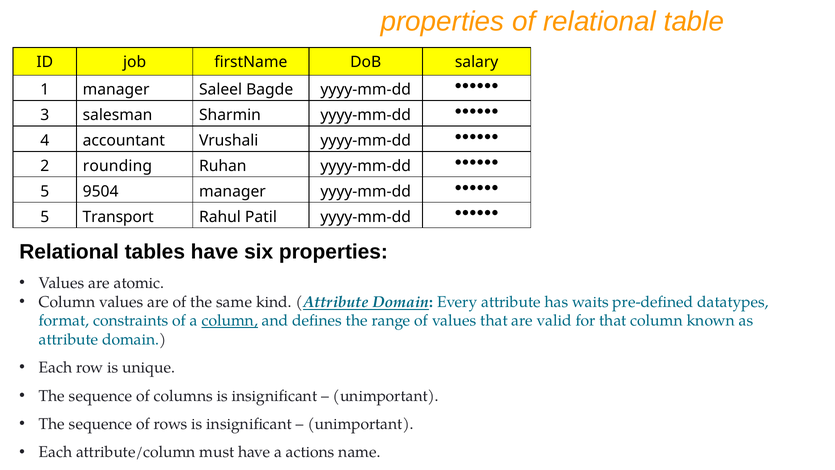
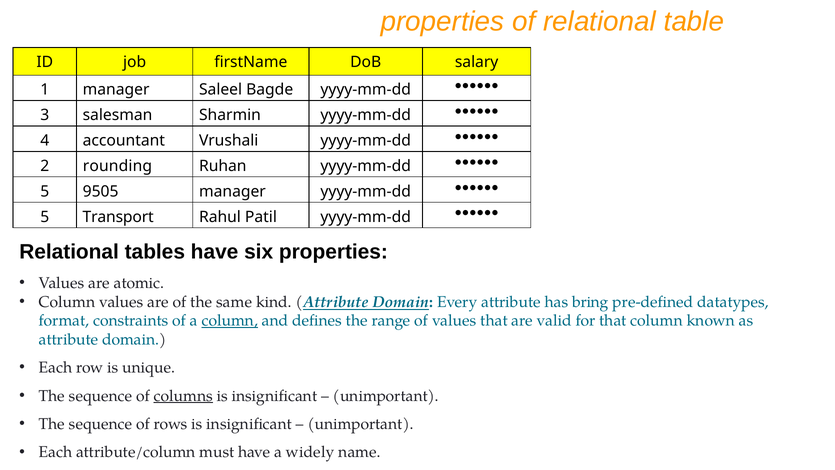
9504: 9504 -> 9505
waits: waits -> bring
columns underline: none -> present
actions: actions -> widely
